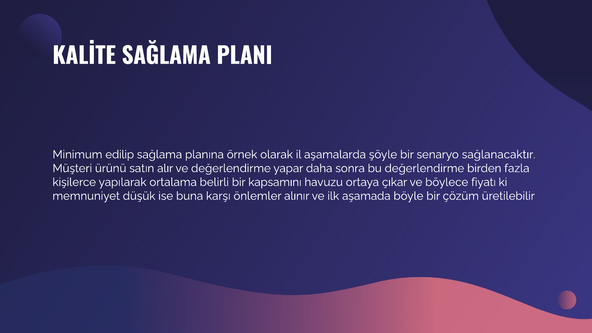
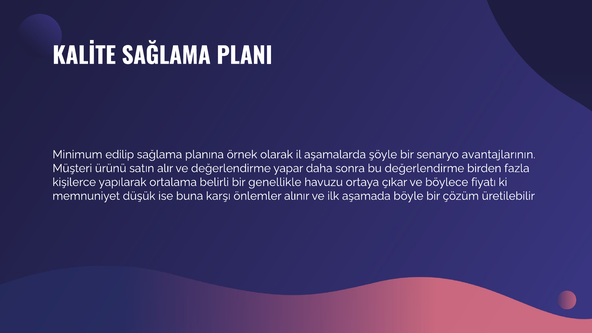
sağlanacaktır: sağlanacaktır -> avantajlarının
kapsamını: kapsamını -> genellikle
